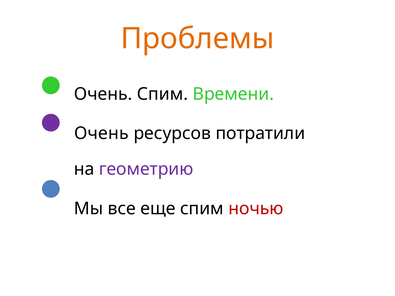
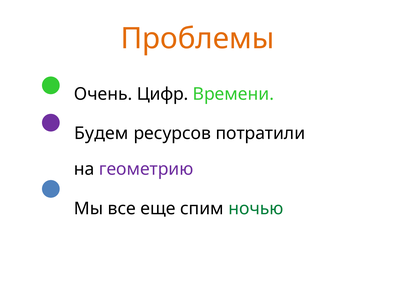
Очень Спим: Спим -> Цифр
Очень at (101, 133): Очень -> Будем
ночью colour: red -> green
